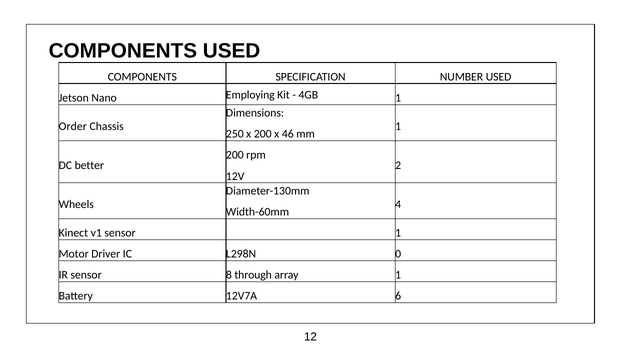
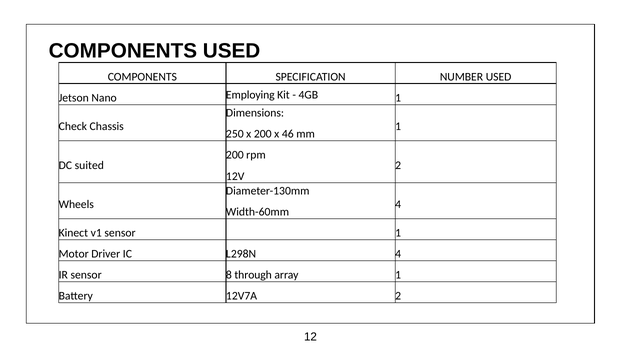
Order: Order -> Check
better: better -> suited
L298N 0: 0 -> 4
12V7A 6: 6 -> 2
